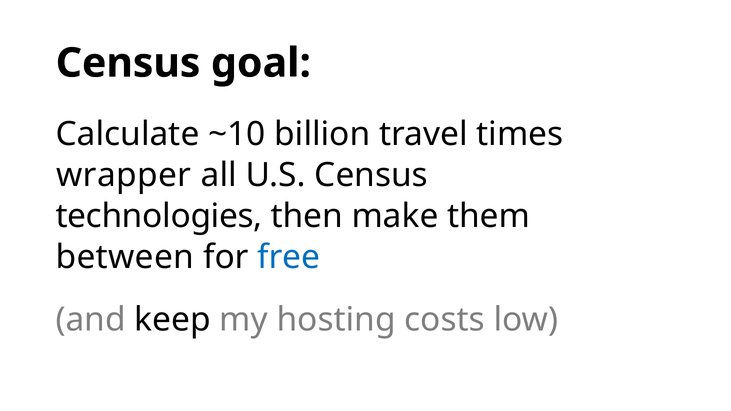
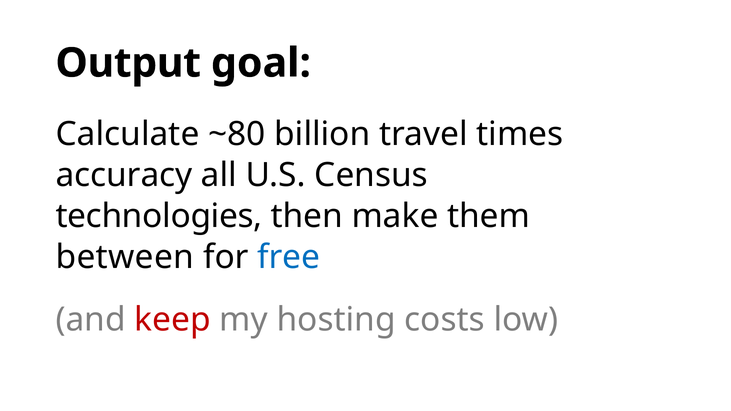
Census at (128, 63): Census -> Output
~10: ~10 -> ~80
wrapper: wrapper -> accuracy
keep colour: black -> red
